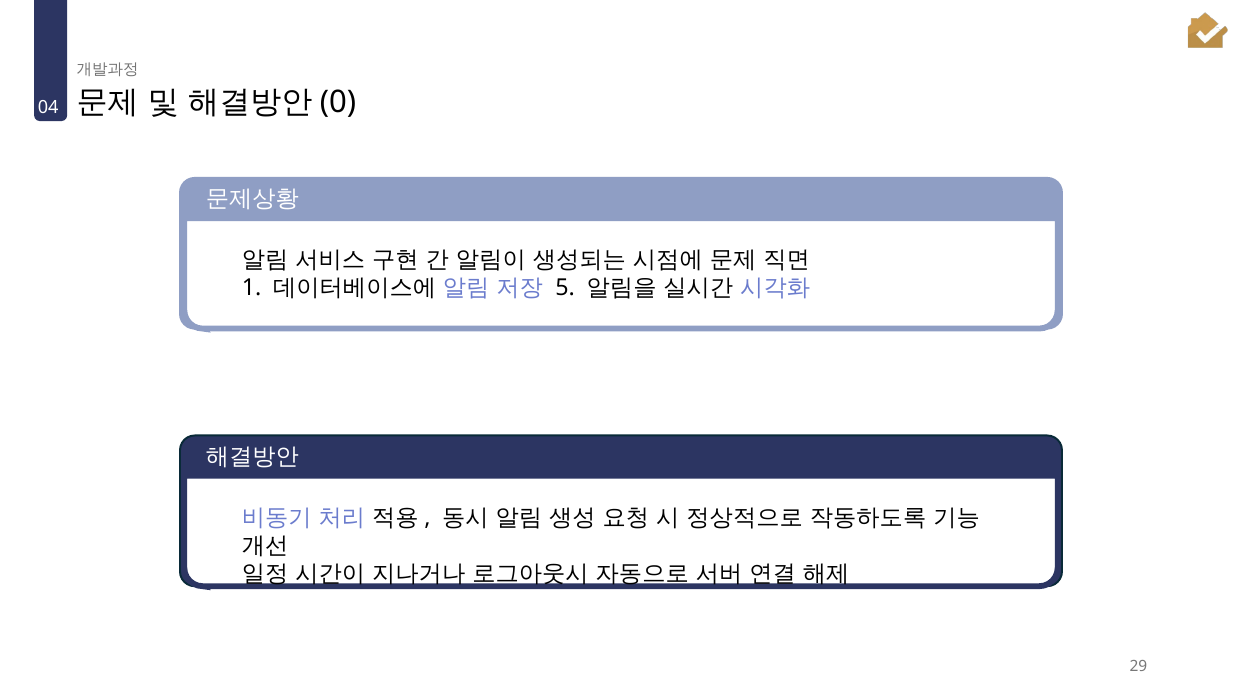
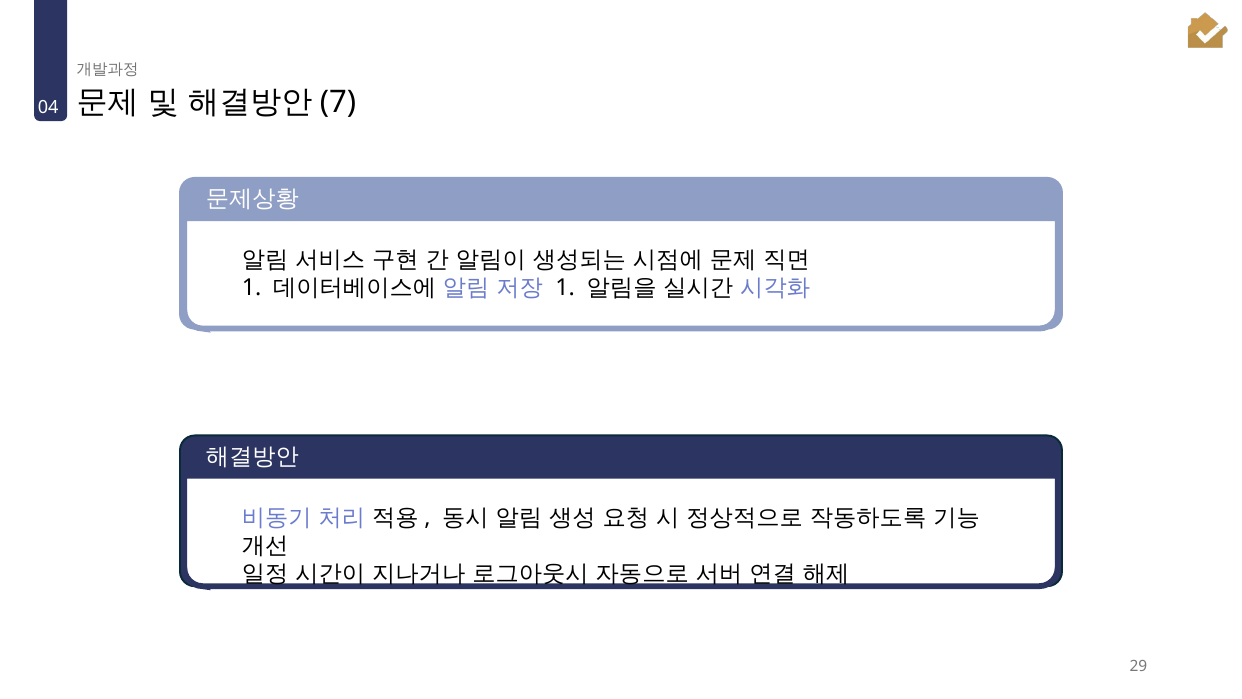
0: 0 -> 7
5 at (565, 287): 5 -> 1
